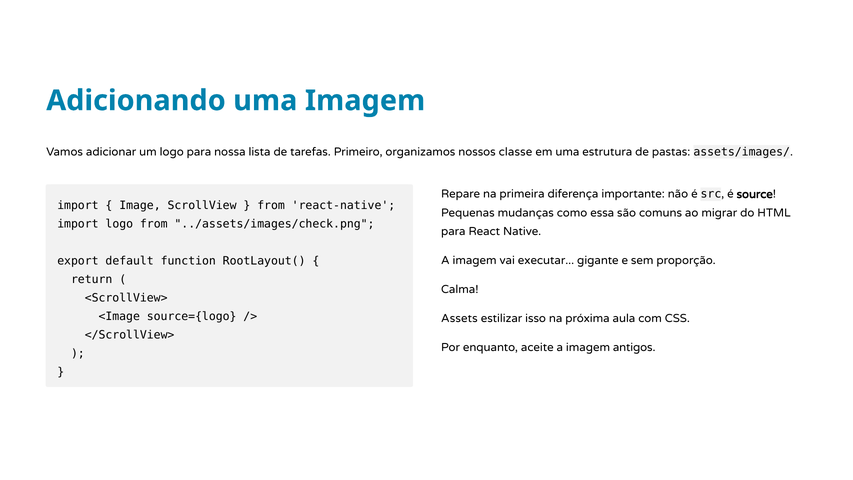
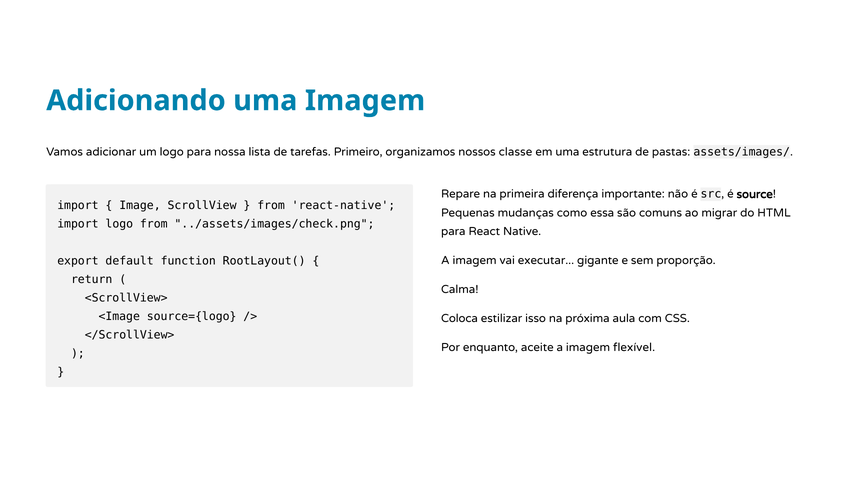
Assets: Assets -> Coloca
antigos: antigos -> flexível
